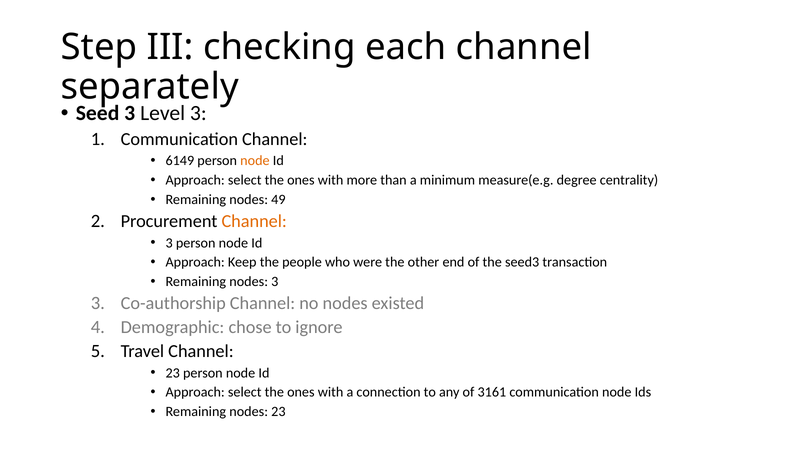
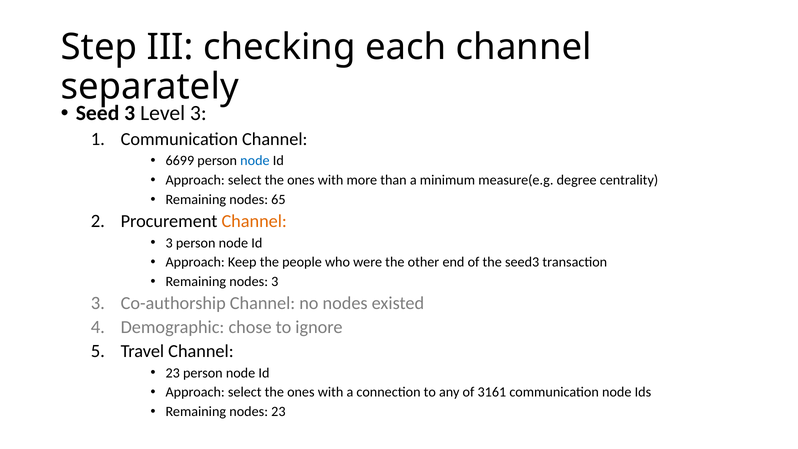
6149: 6149 -> 6699
node at (255, 161) colour: orange -> blue
49: 49 -> 65
